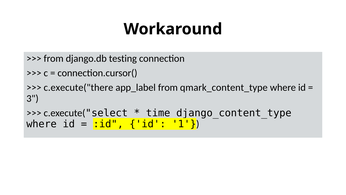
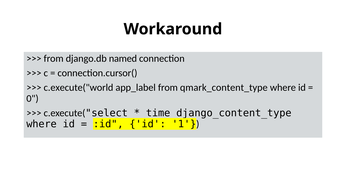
testing: testing -> named
c.execute("there: c.execute("there -> c.execute("world
3: 3 -> 0
